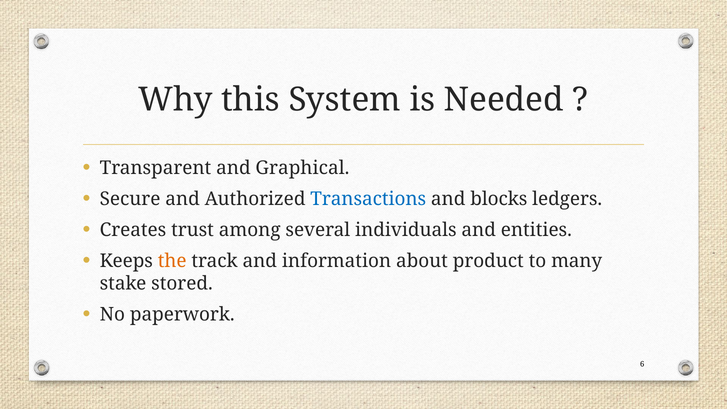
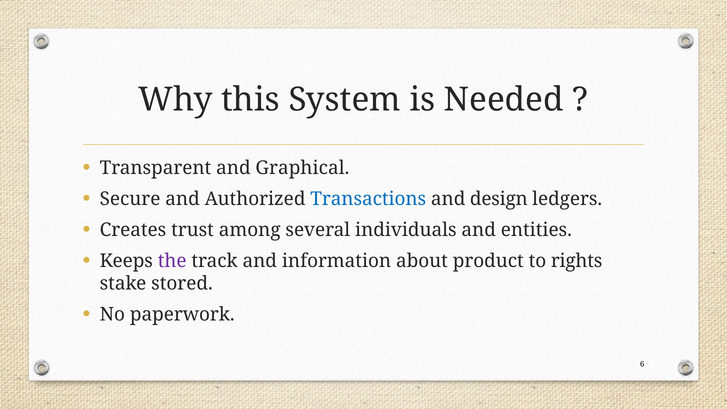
blocks: blocks -> design
the colour: orange -> purple
many: many -> rights
